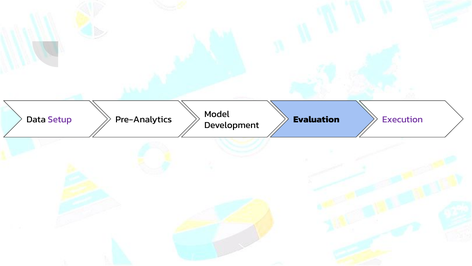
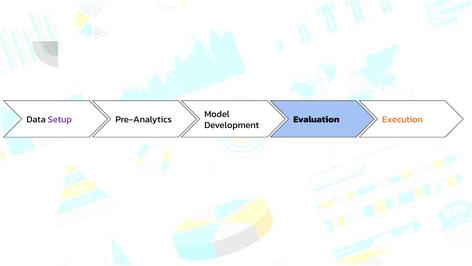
Execution colour: purple -> orange
